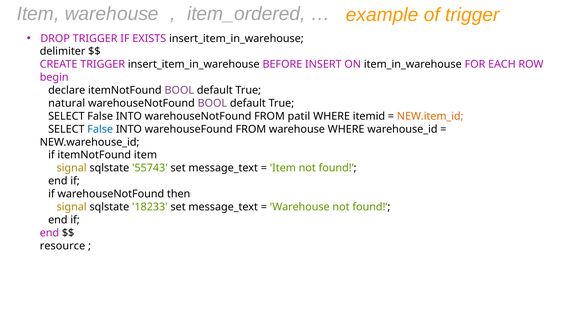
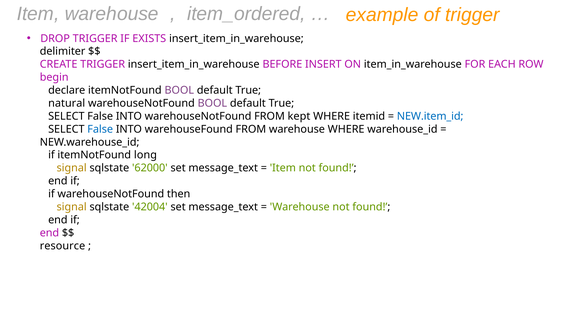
patil: patil -> kept
NEW.item_id colour: orange -> blue
itemNotFound item: item -> long
55743: 55743 -> 62000
18233: 18233 -> 42004
